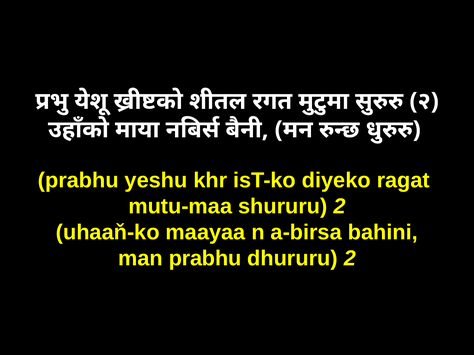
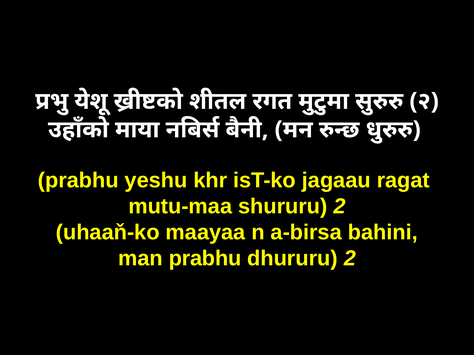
diyeko: diyeko -> jagaau
